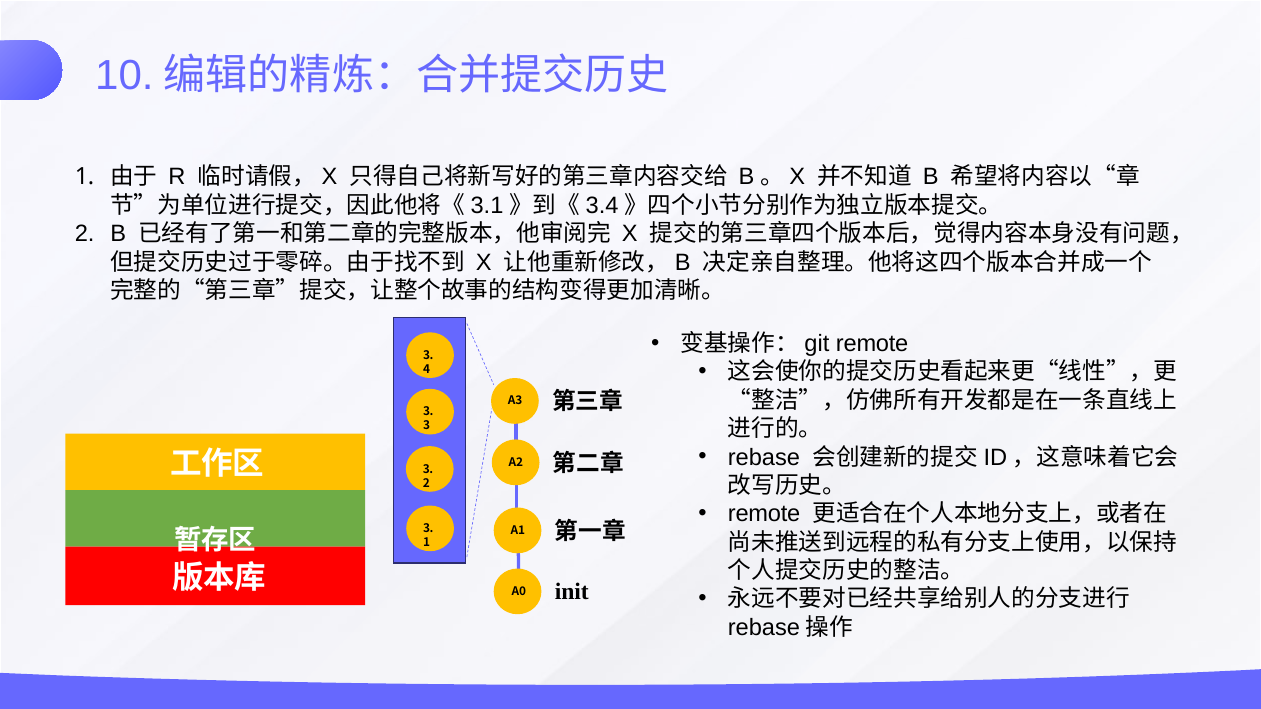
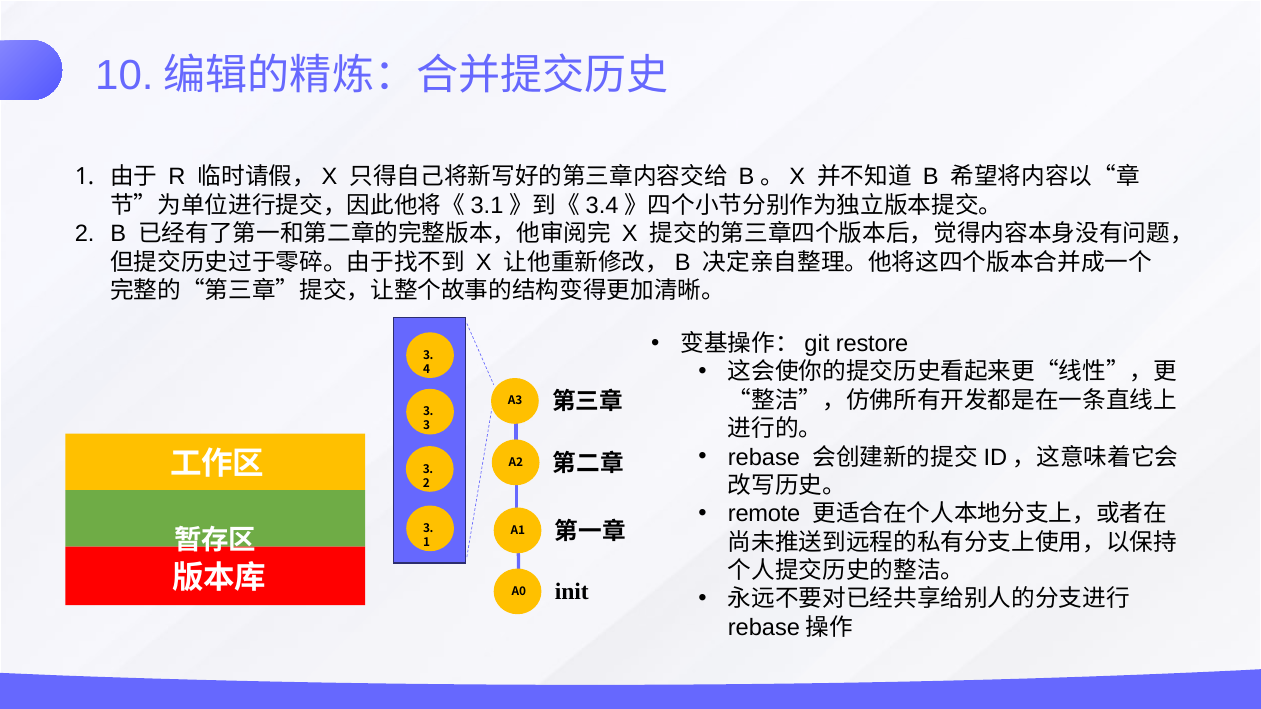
remote at (872, 344): remote -> restore
